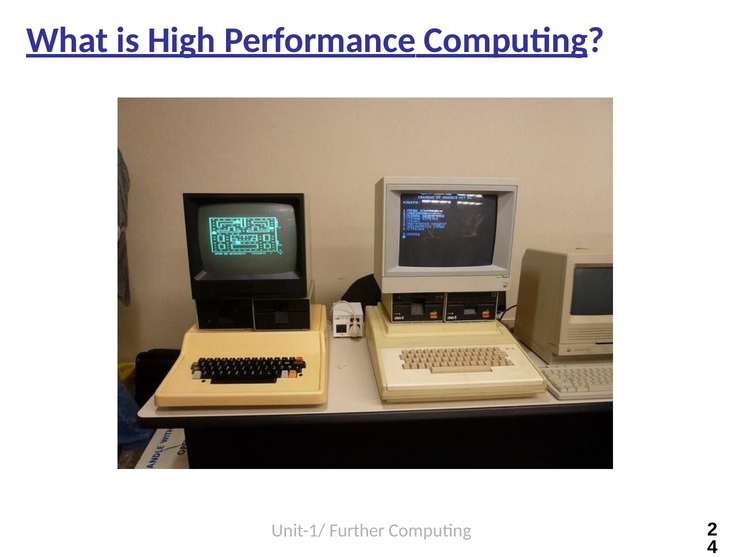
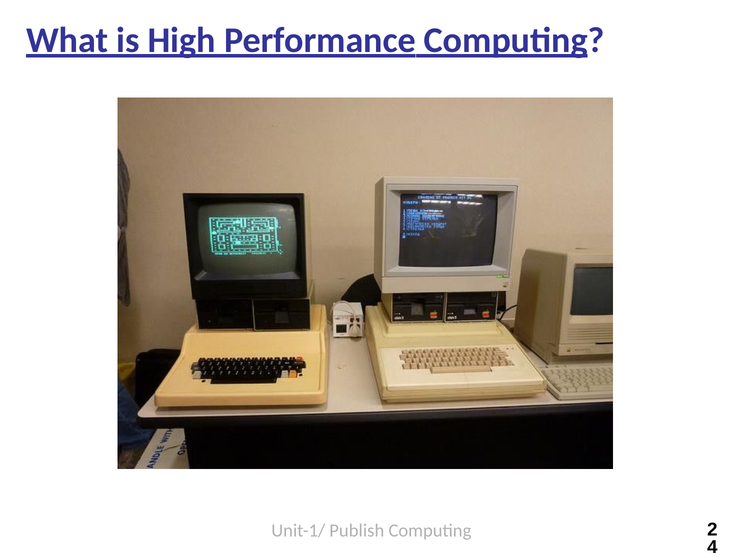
Further: Further -> Publish
